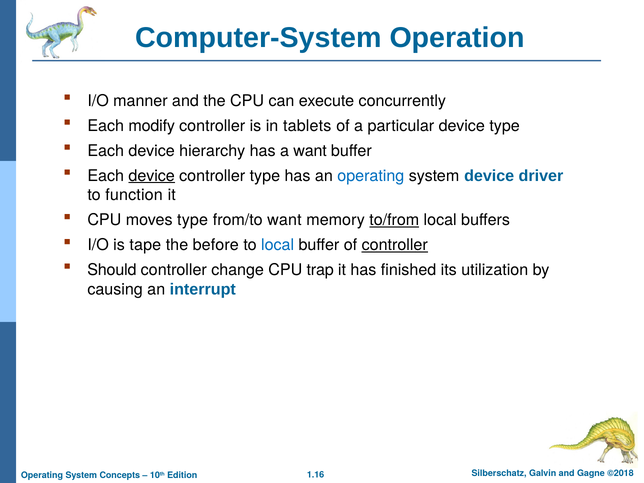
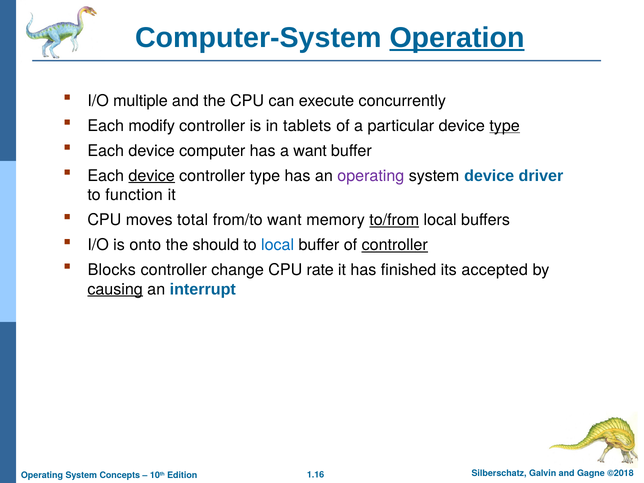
Operation underline: none -> present
manner: manner -> multiple
type at (505, 126) underline: none -> present
hierarchy: hierarchy -> computer
operating at (371, 176) colour: blue -> purple
moves type: type -> total
tape: tape -> onto
before: before -> should
Should: Should -> Blocks
trap: trap -> rate
utilization: utilization -> accepted
causing underline: none -> present
